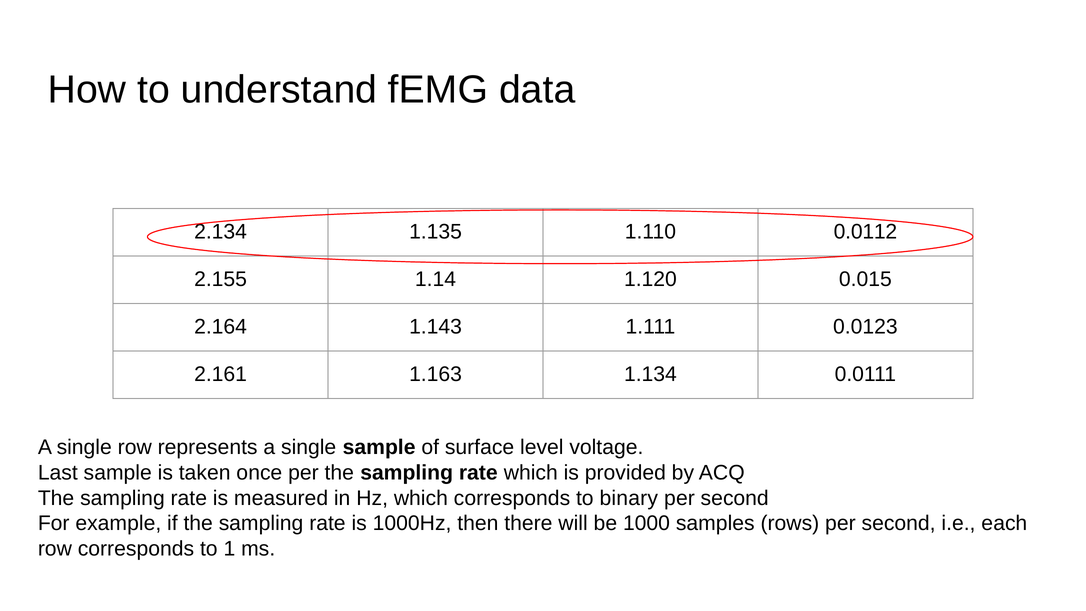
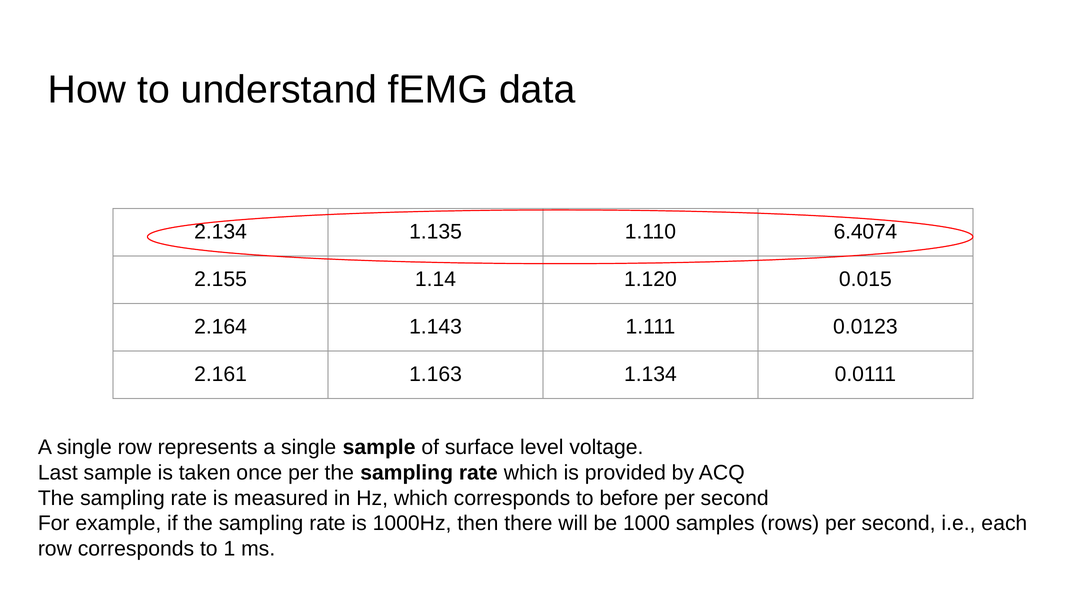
0.0112: 0.0112 -> 6.4074
binary: binary -> before
